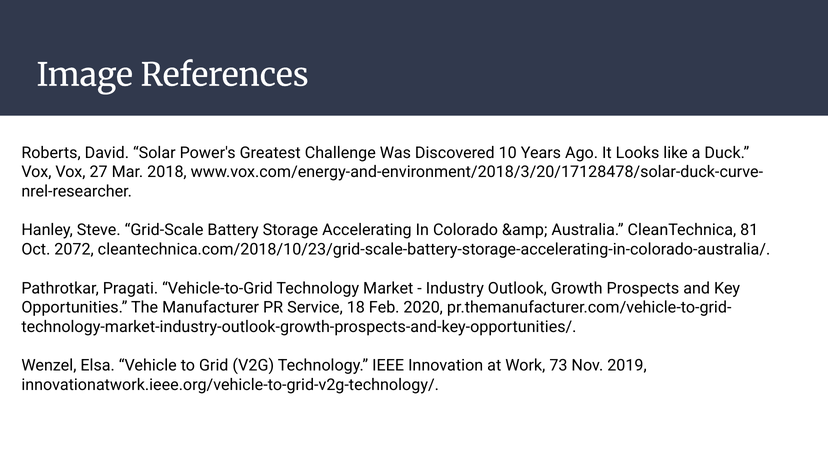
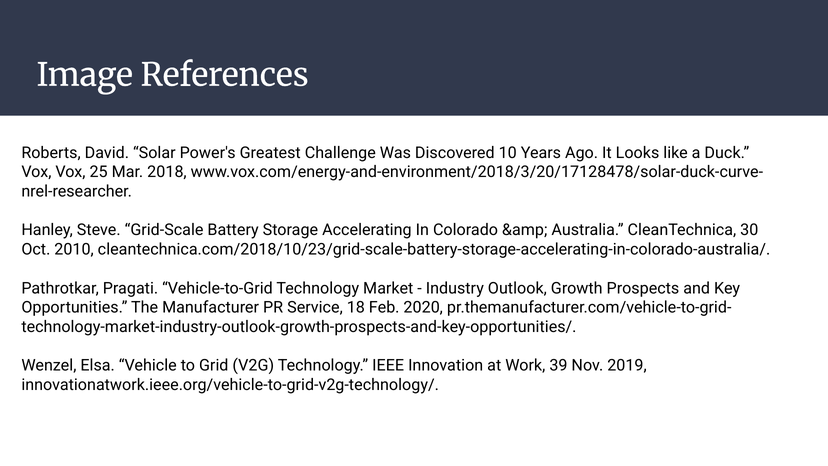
27: 27 -> 25
81: 81 -> 30
2072: 2072 -> 2010
73: 73 -> 39
